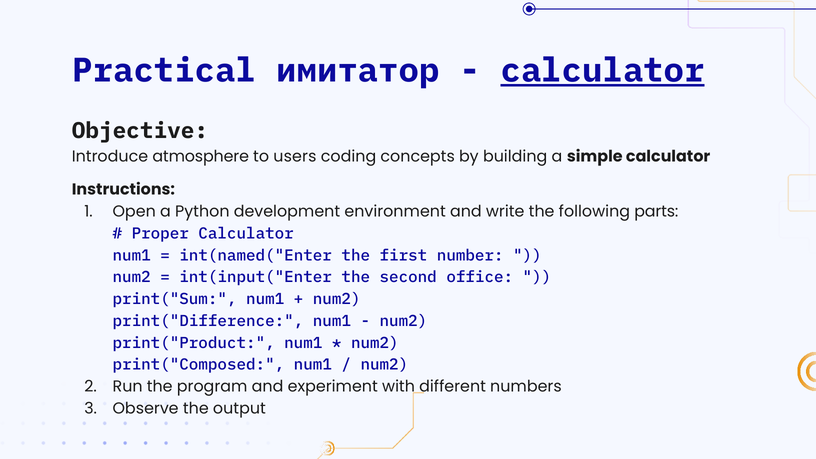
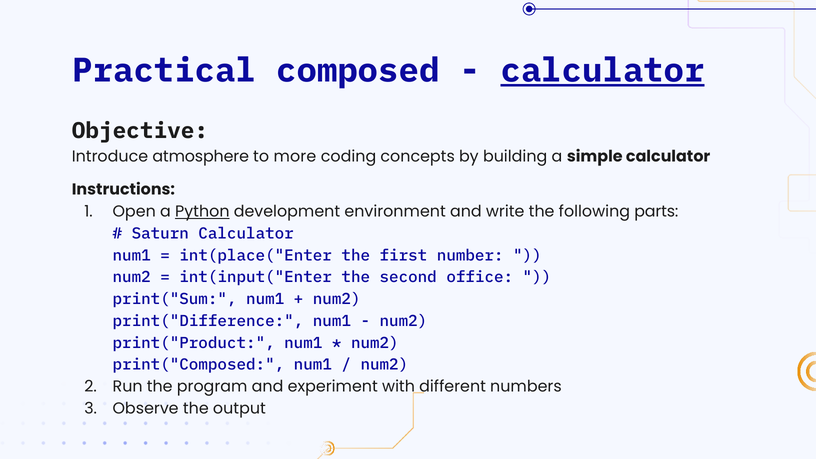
имитатор: имитатор -> composed
users: users -> more
Python underline: none -> present
Proper: Proper -> Saturn
int(named("Enter: int(named("Enter -> int(place("Enter
